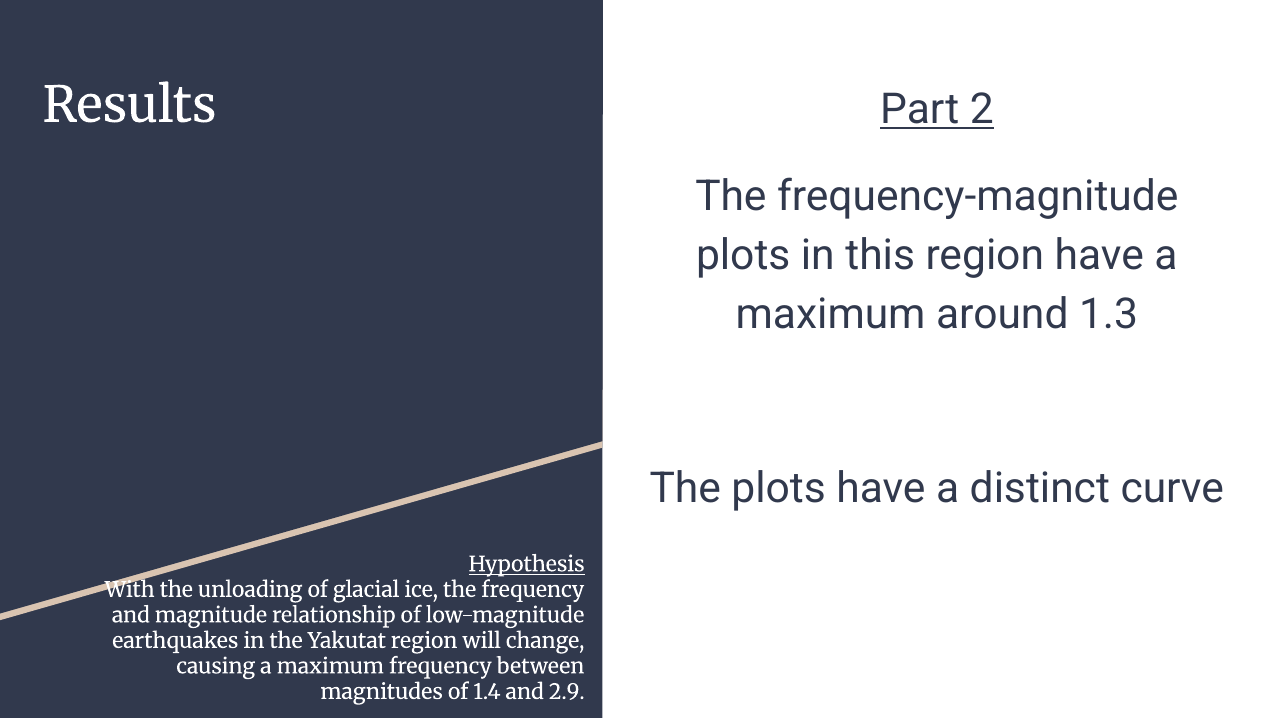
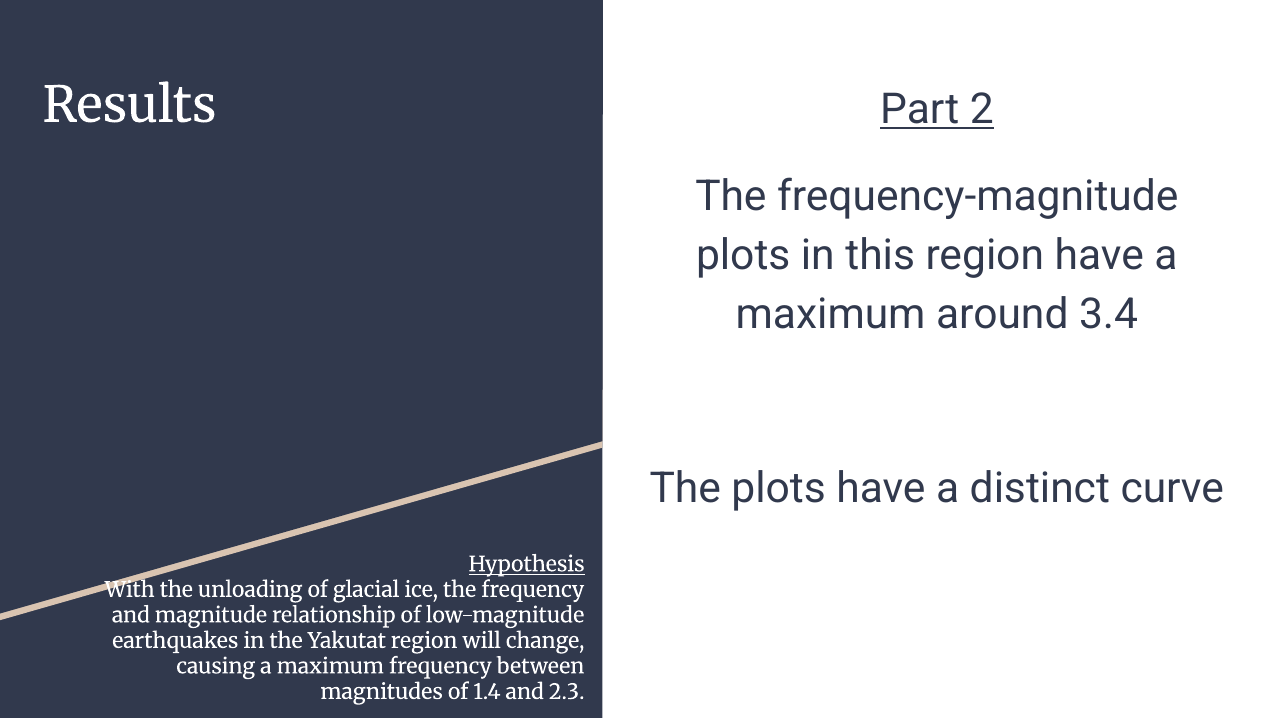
1.3: 1.3 -> 3.4
2.9: 2.9 -> 2.3
